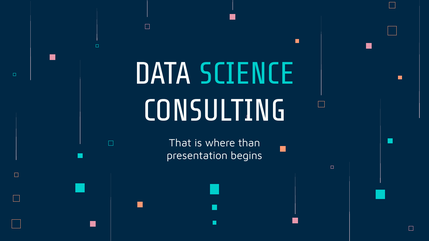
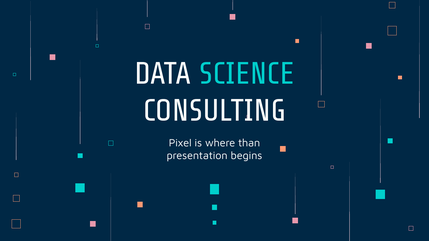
That: That -> Pixel
